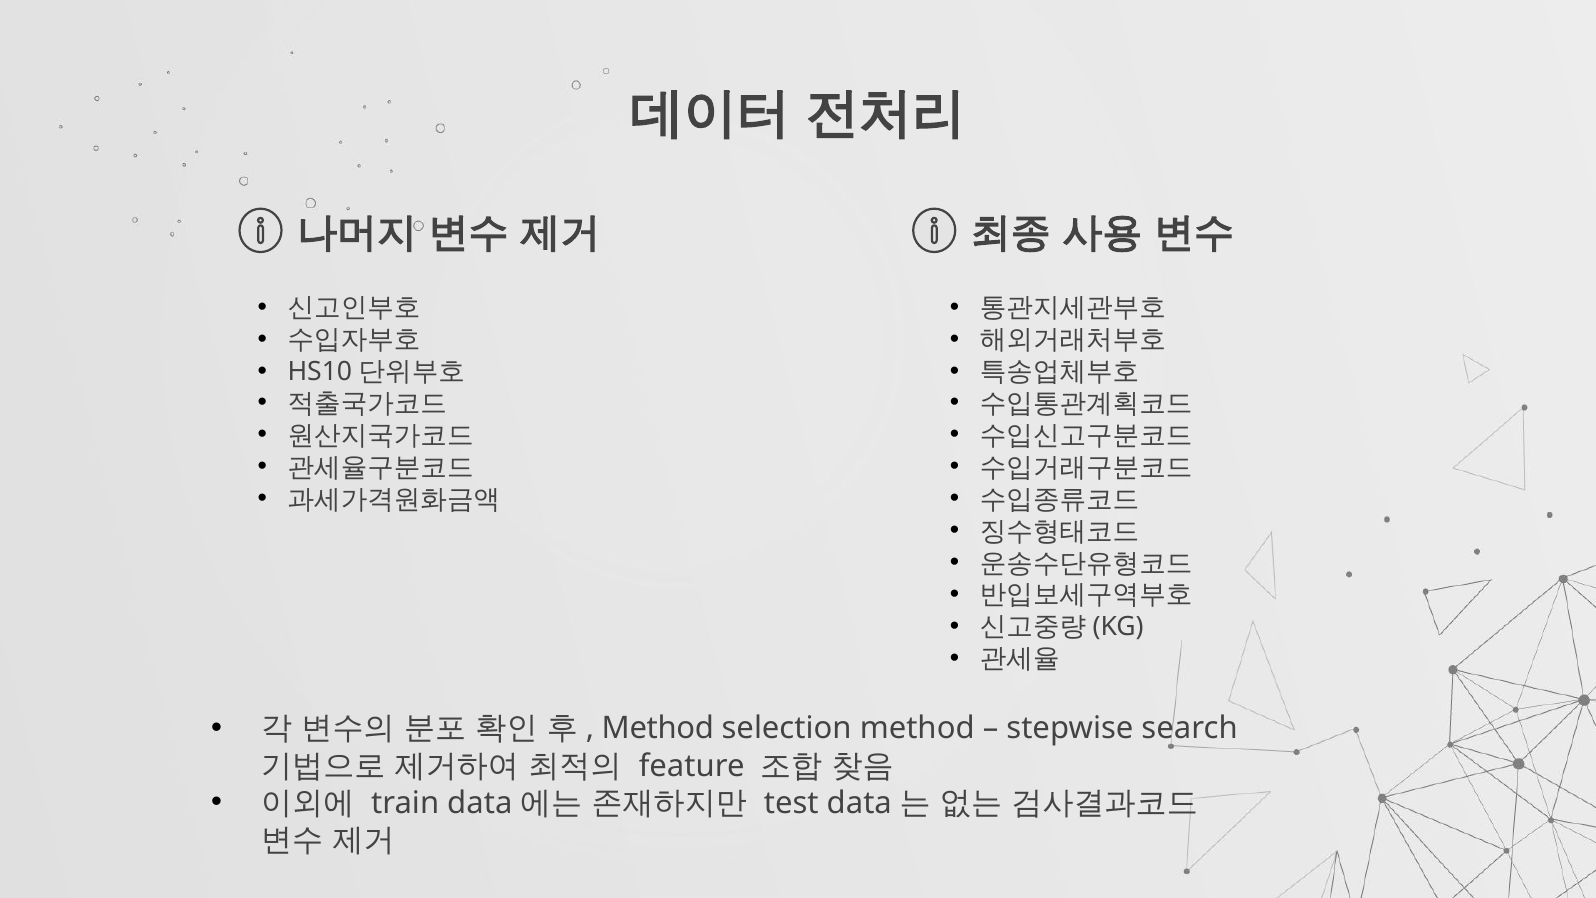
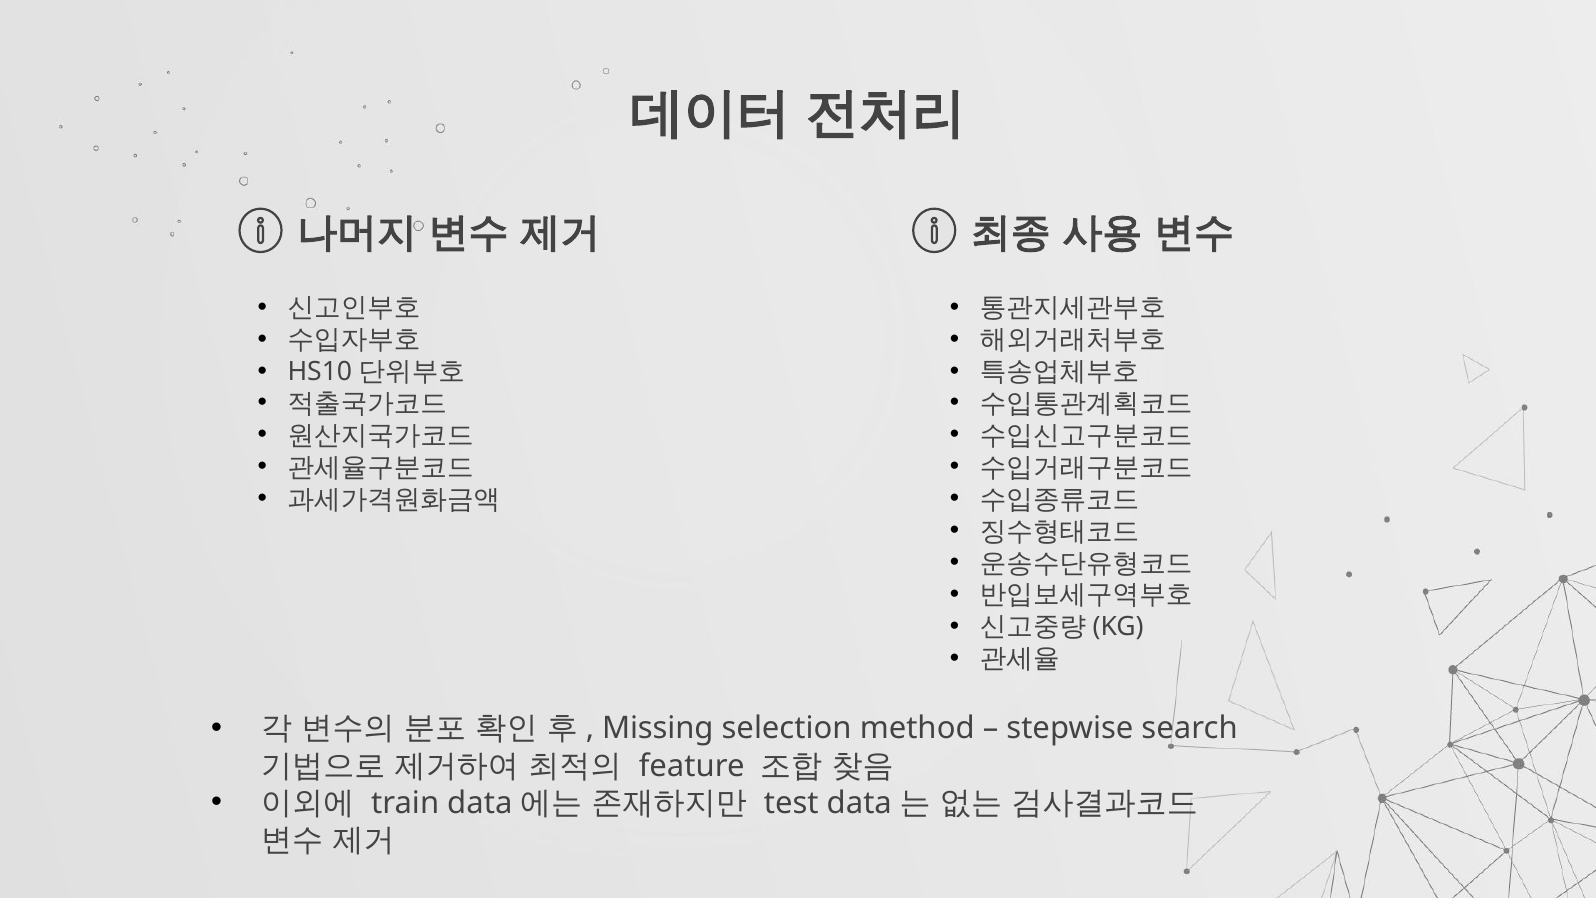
Method at (658, 728): Method -> Missing
